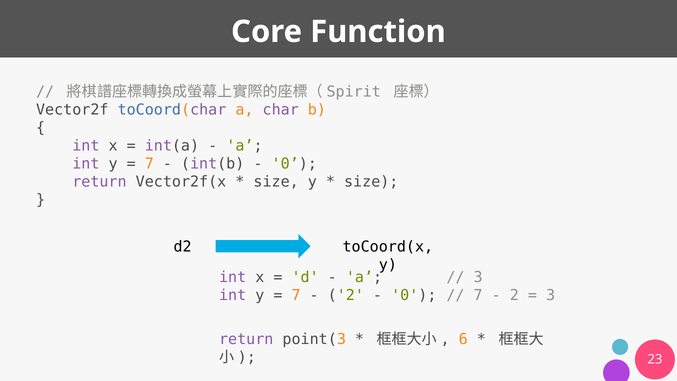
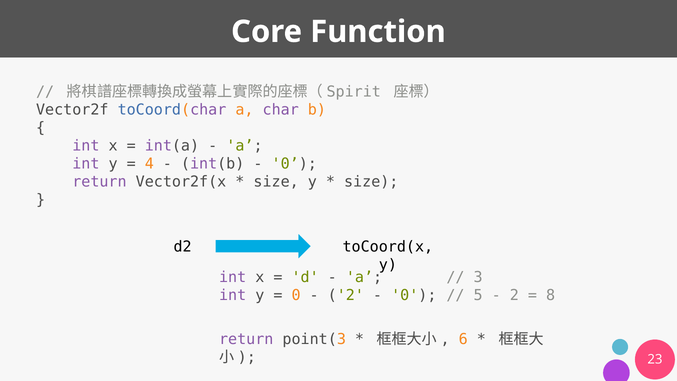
7 at (149, 164): 7 -> 4
7 at (296, 295): 7 -> 0
7 at (478, 295): 7 -> 5
3 at (551, 295): 3 -> 8
